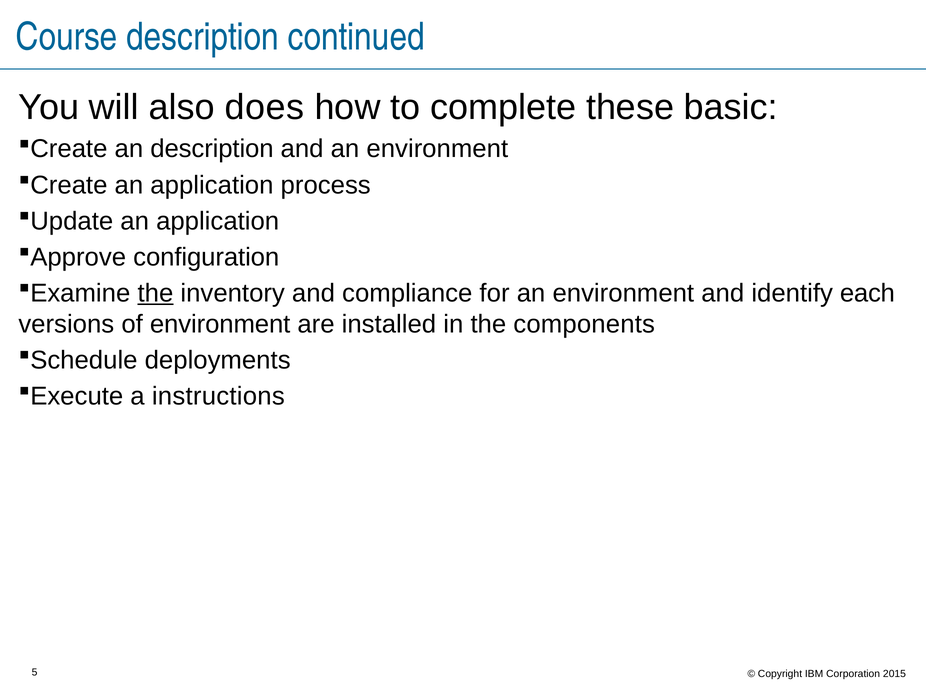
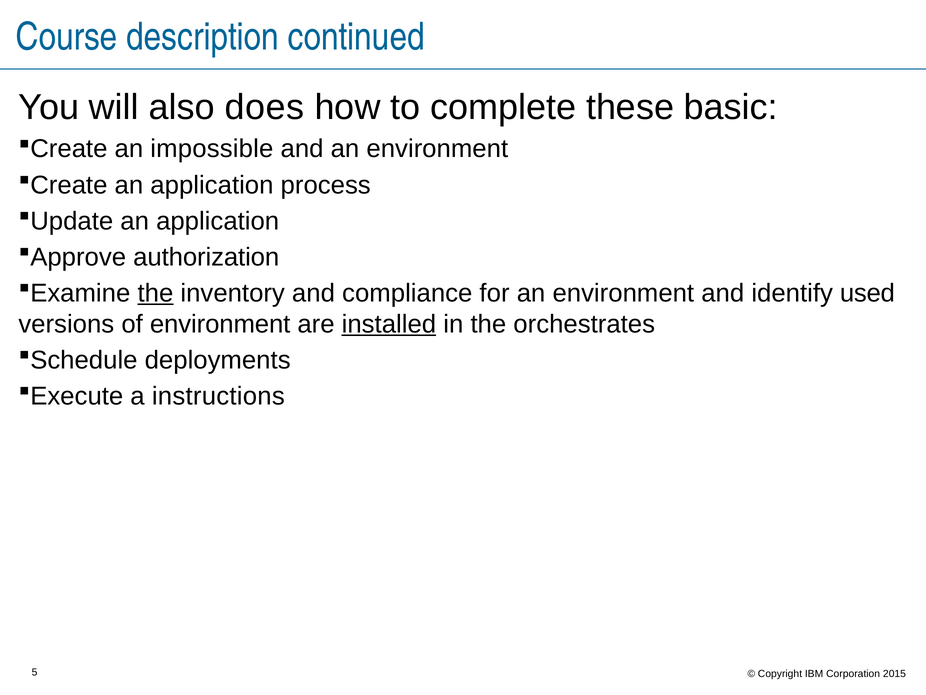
an description: description -> impossible
configuration: configuration -> authorization
each: each -> used
installed underline: none -> present
components: components -> orchestrates
